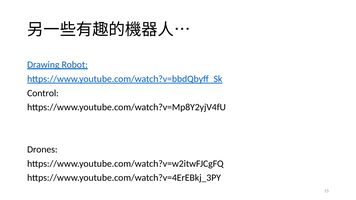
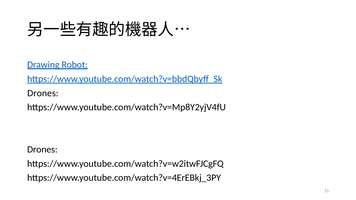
Control at (43, 93): Control -> Drones
